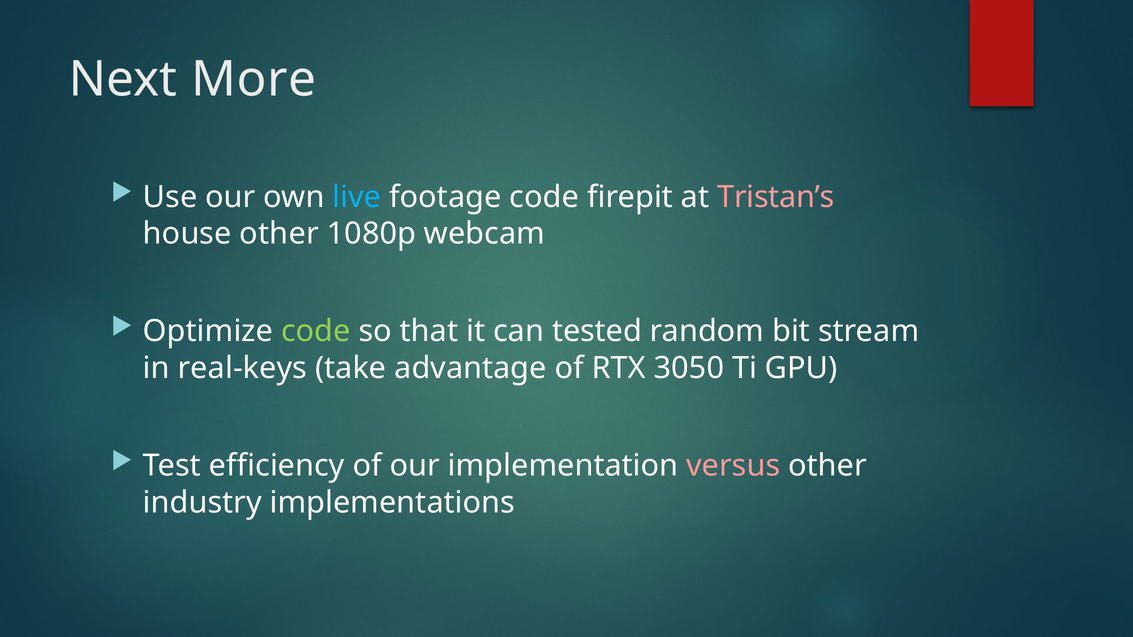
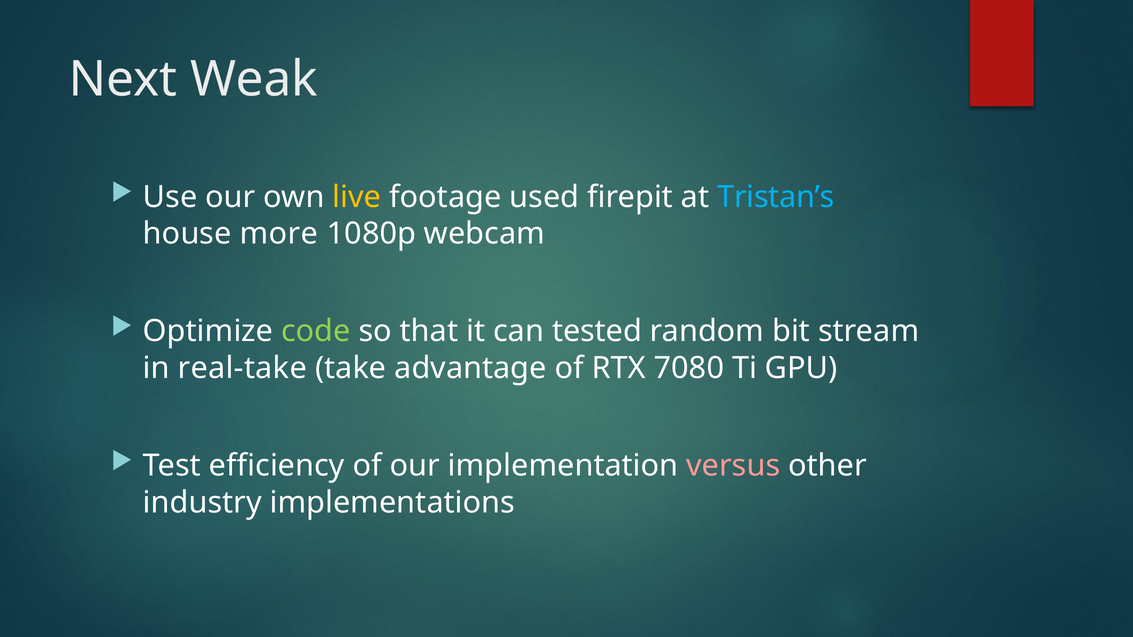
More: More -> Weak
live colour: light blue -> yellow
footage code: code -> used
Tristan’s colour: pink -> light blue
house other: other -> more
real-keys: real-keys -> real-take
3050: 3050 -> 7080
